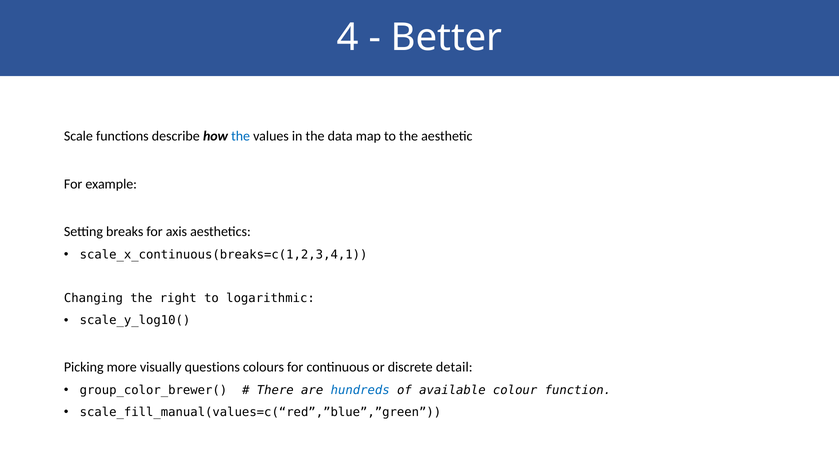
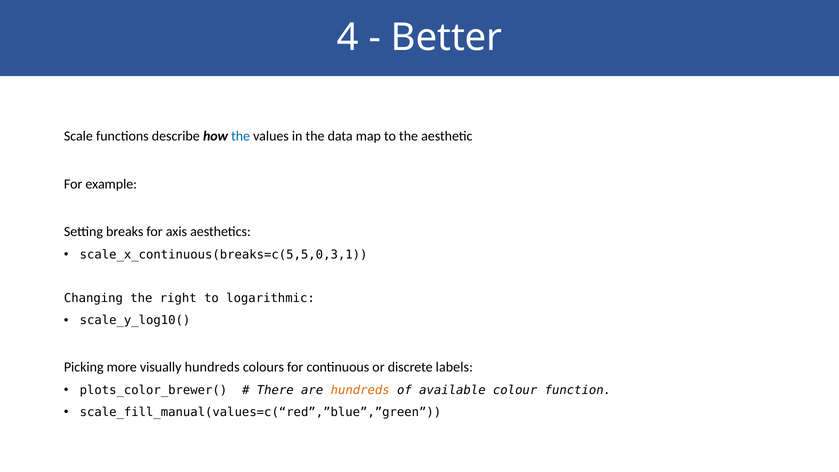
scale_x_continuous(breaks=c(1,2,3,4,1: scale_x_continuous(breaks=c(1,2,3,4,1 -> scale_x_continuous(breaks=c(5,5,0,3,1
visually questions: questions -> hundreds
detail: detail -> labels
group_color_brewer(: group_color_brewer( -> plots_color_brewer(
hundreds at (360, 390) colour: blue -> orange
